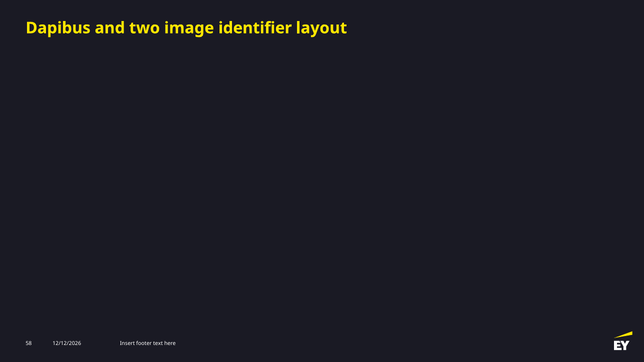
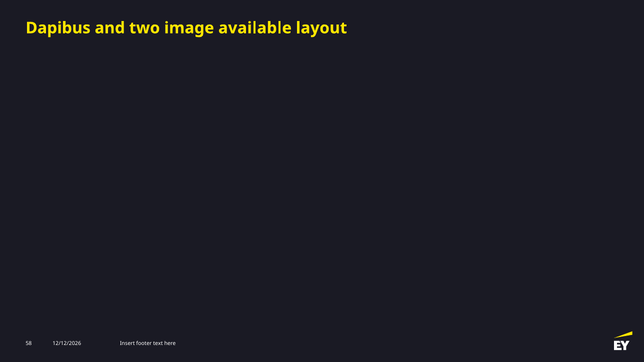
identifier: identifier -> available
